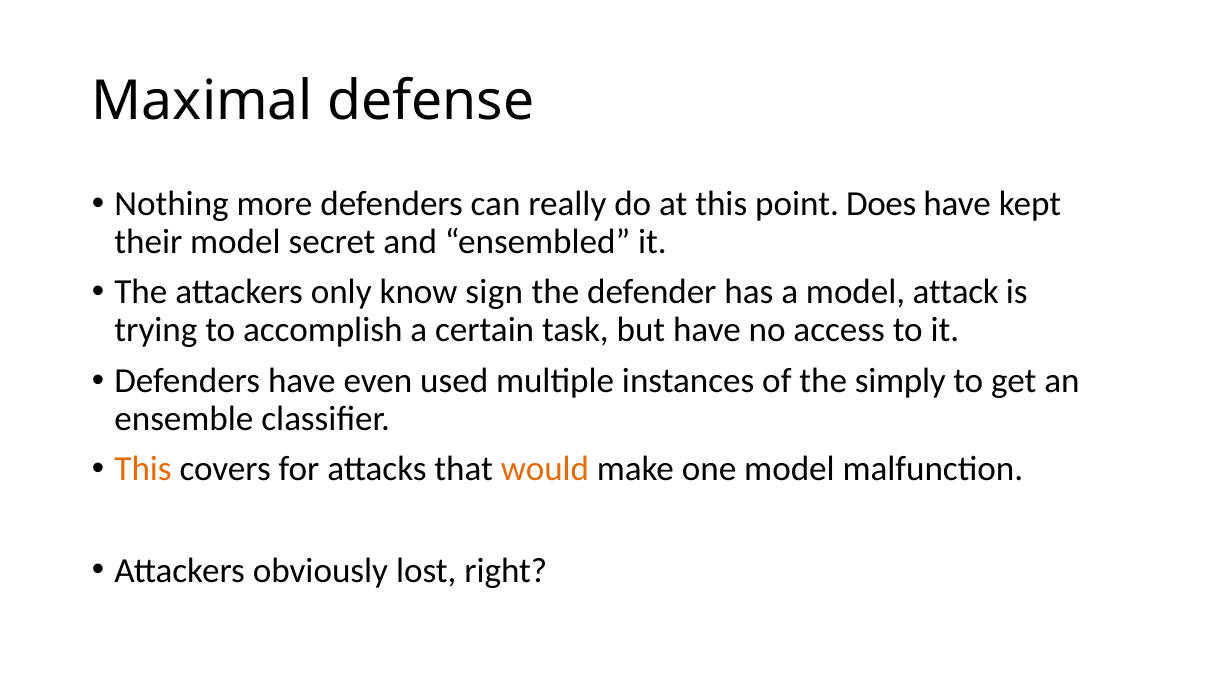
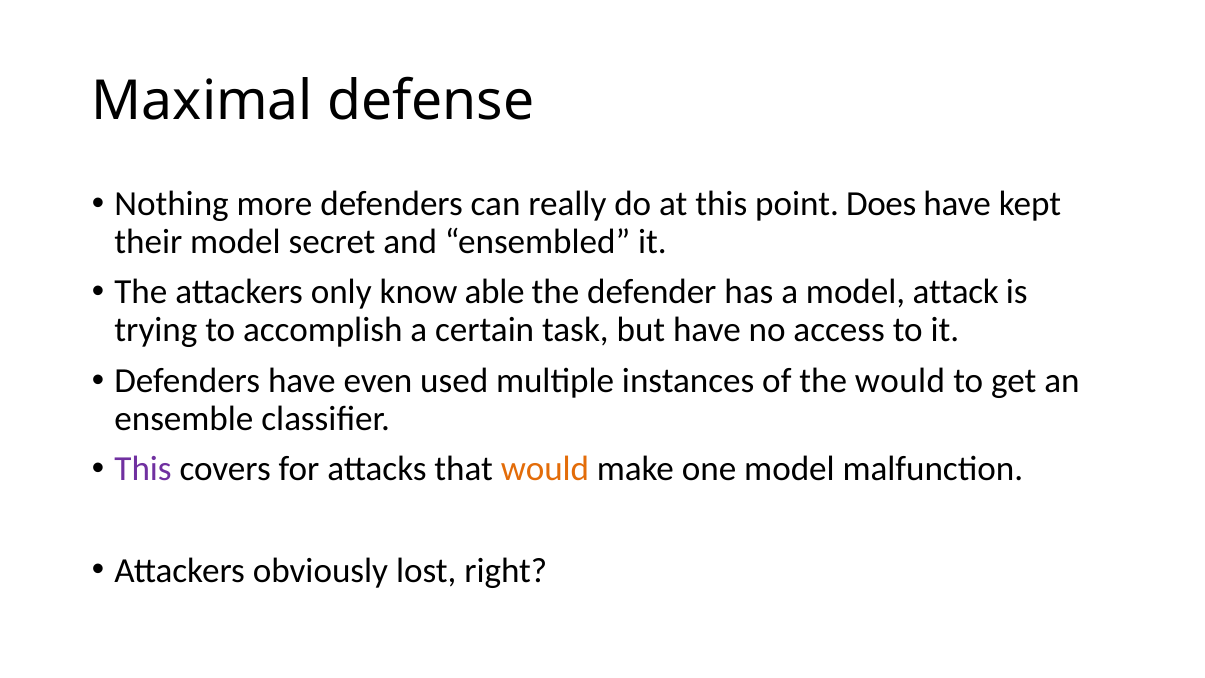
sign: sign -> able
the simply: simply -> would
This at (143, 469) colour: orange -> purple
